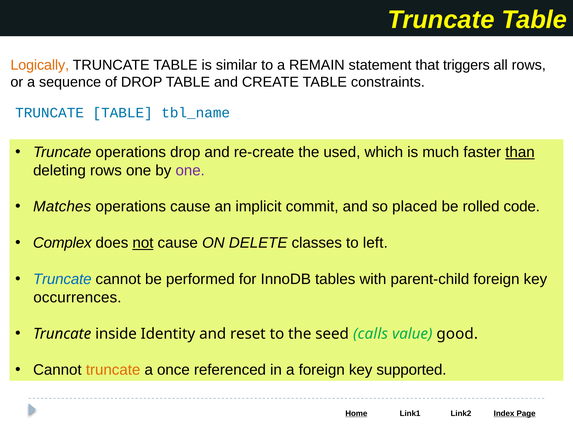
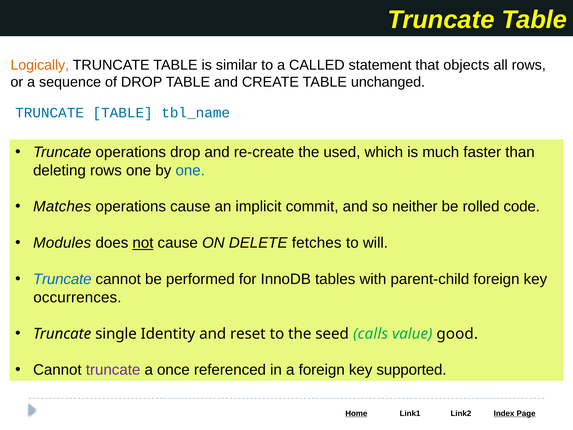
REMAIN: REMAIN -> CALLED
triggers: triggers -> objects
constraints: constraints -> unchanged
than underline: present -> none
one at (190, 170) colour: purple -> blue
placed: placed -> neither
Complex: Complex -> Modules
classes: classes -> fetches
left: left -> will
inside: inside -> single
truncate at (113, 370) colour: orange -> purple
